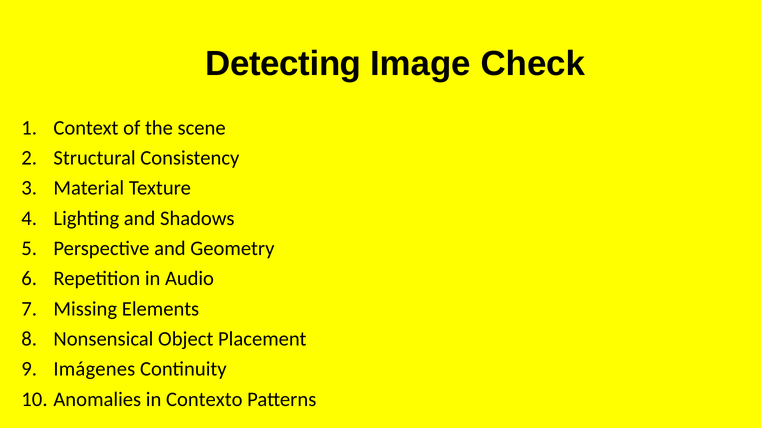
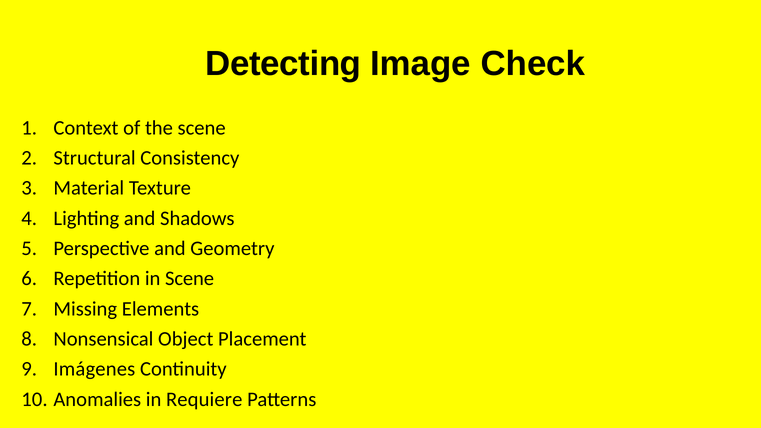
in Audio: Audio -> Scene
Contexto: Contexto -> Requiere
